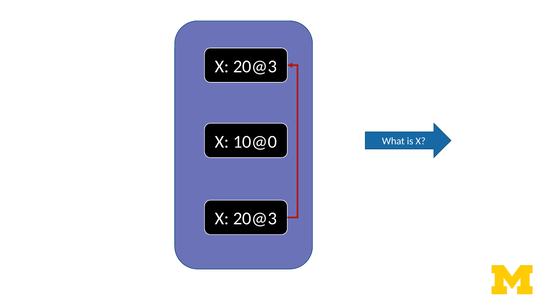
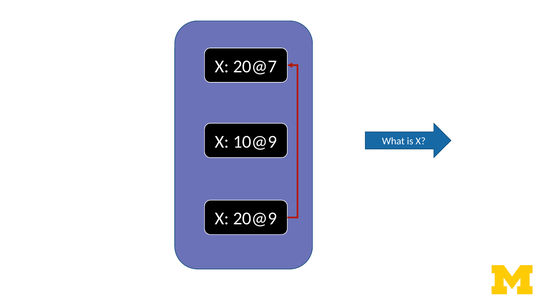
20@3 at (255, 67): 20@3 -> 20@7
10@0: 10@0 -> 10@9
20@3 at (255, 219): 20@3 -> 20@9
